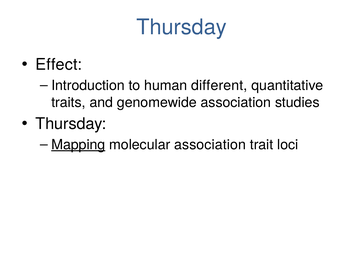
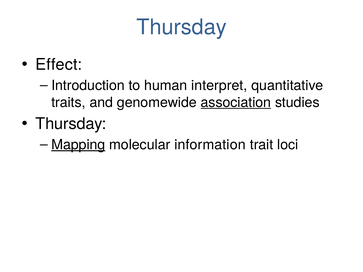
different: different -> interpret
association at (236, 102) underline: none -> present
molecular association: association -> information
